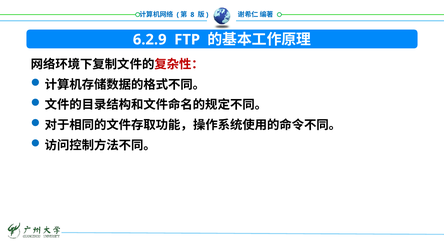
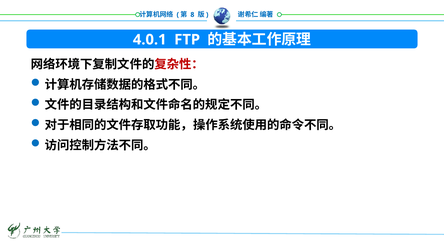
6.2.9: 6.2.9 -> 4.0.1
